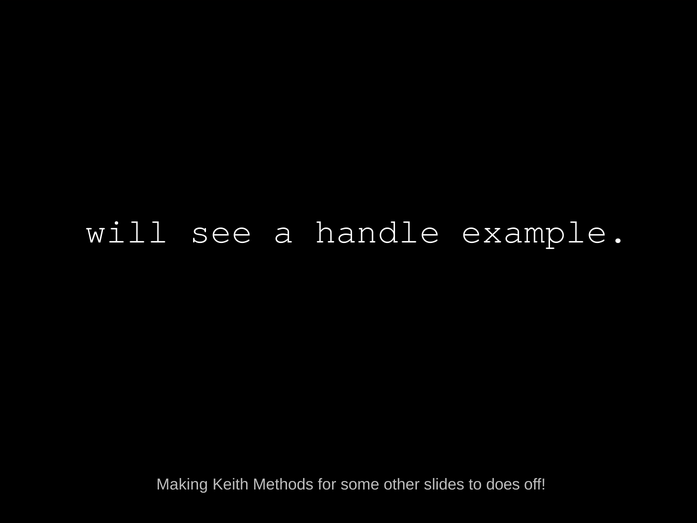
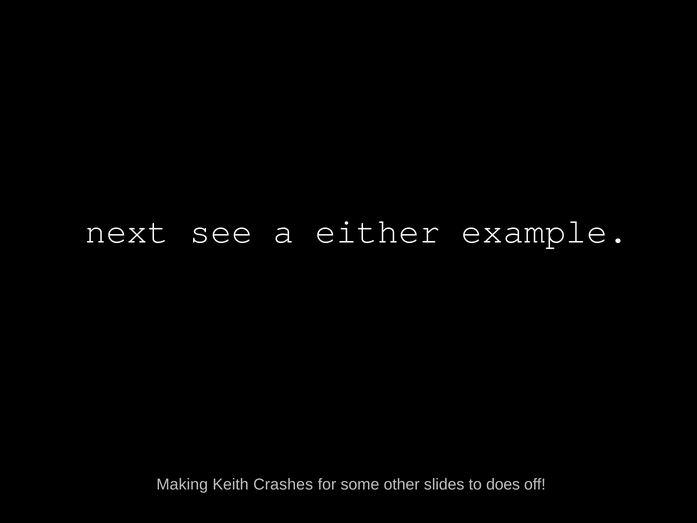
will: will -> next
handle: handle -> either
Methods: Methods -> Crashes
